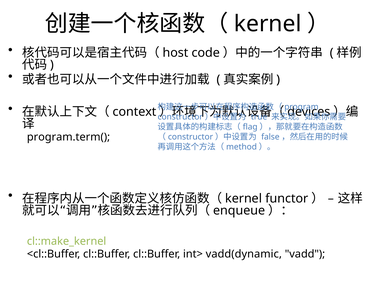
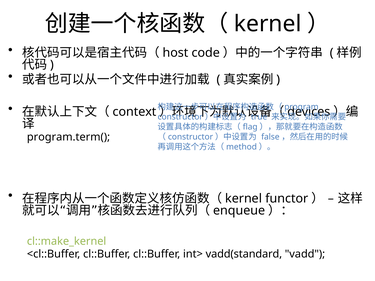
vadd(dynamic: vadd(dynamic -> vadd(standard
